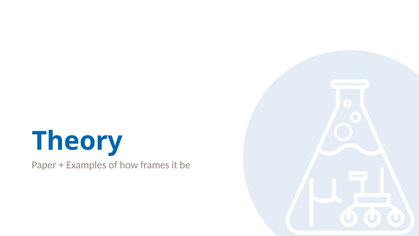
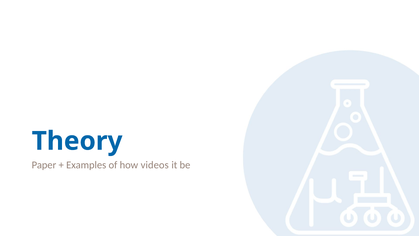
frames: frames -> videos
